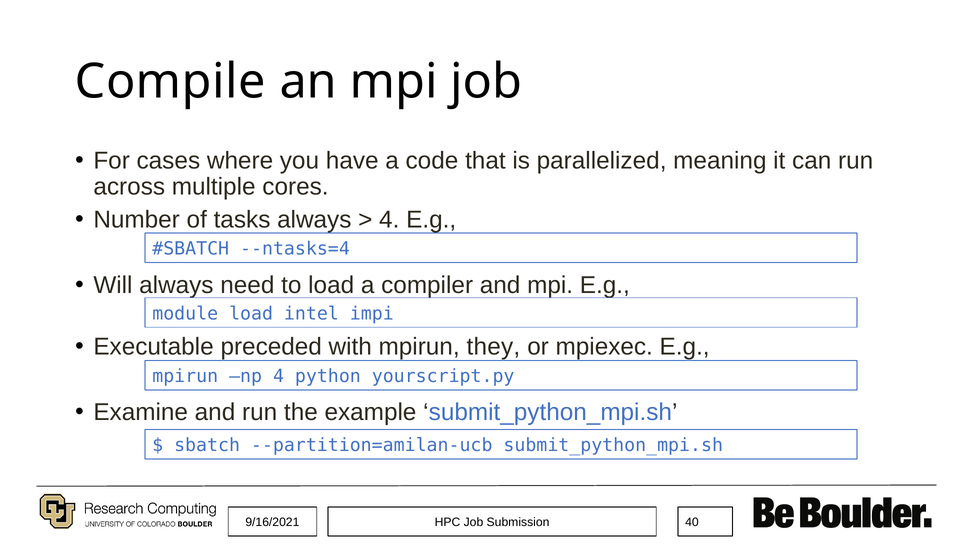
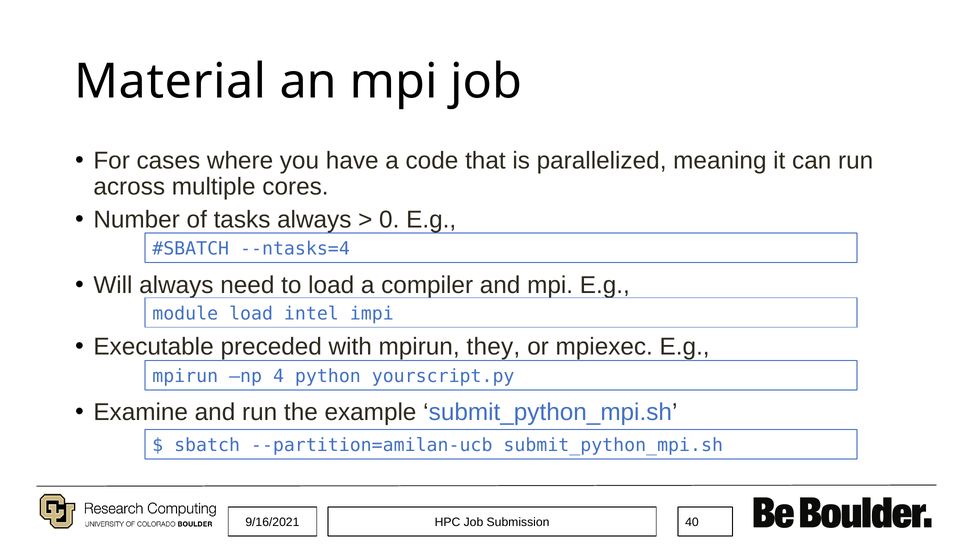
Compile: Compile -> Material
4 at (389, 220): 4 -> 0
